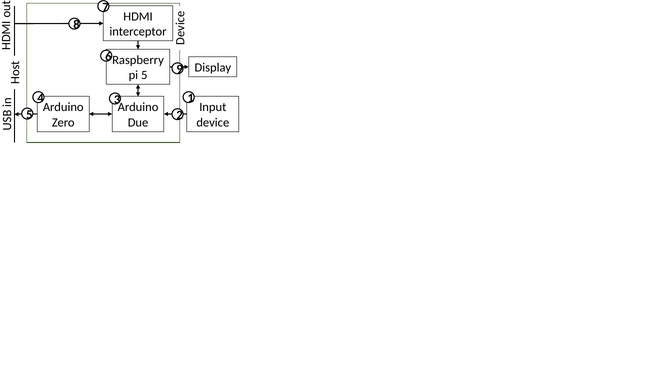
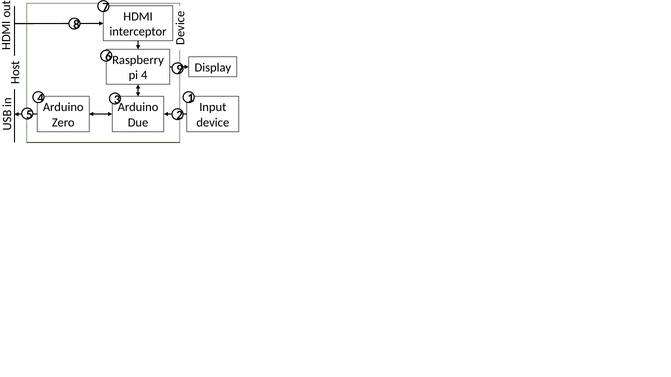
pi 5: 5 -> 4
